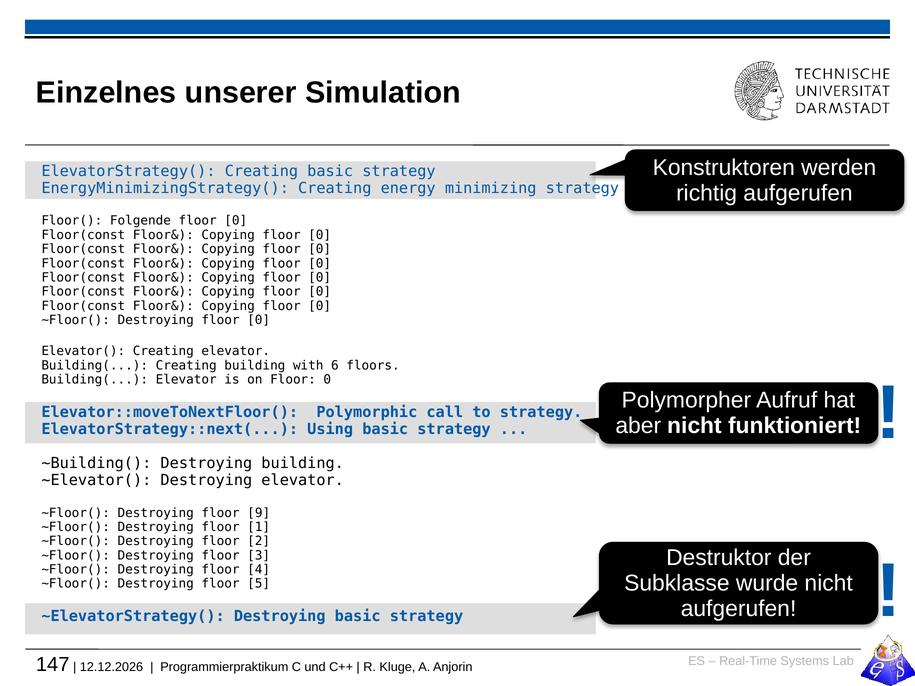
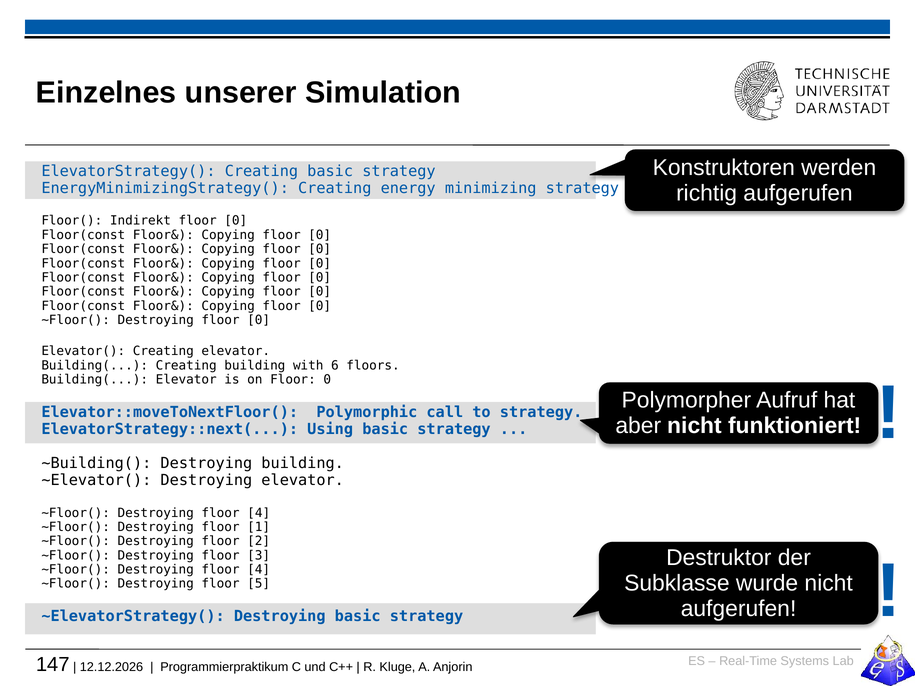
Folgende: Folgende -> Indirekt
9 at (259, 513): 9 -> 4
